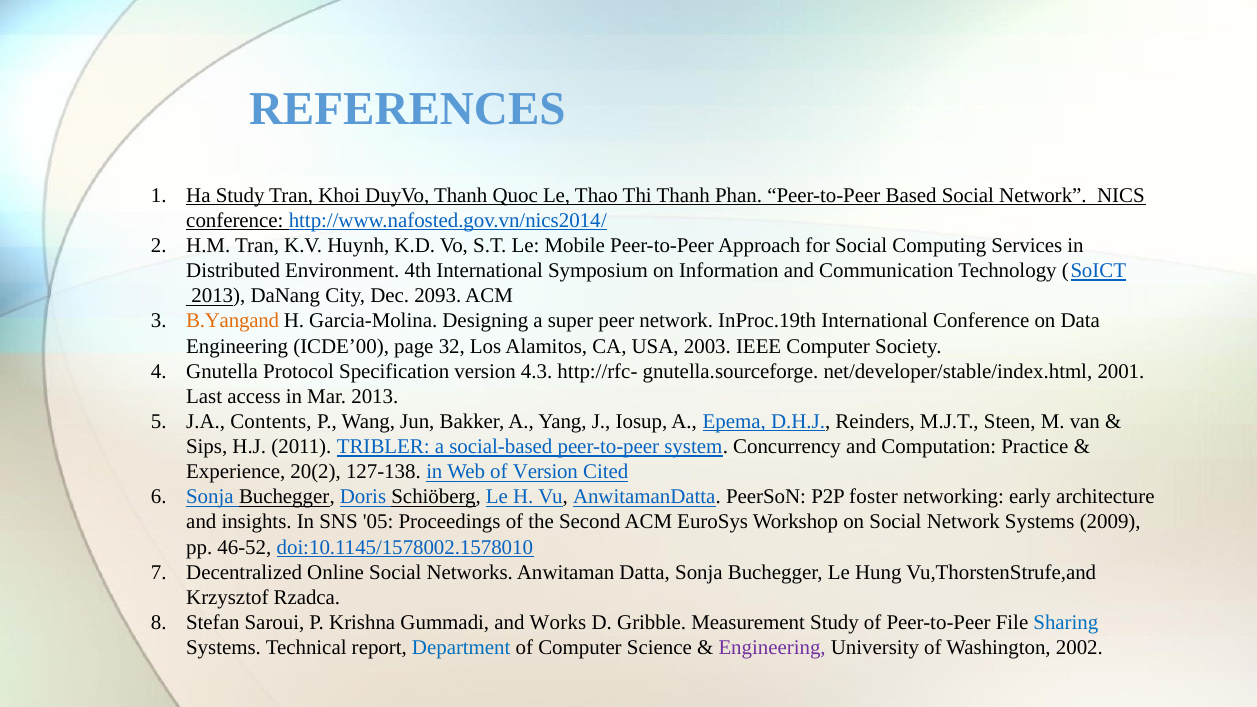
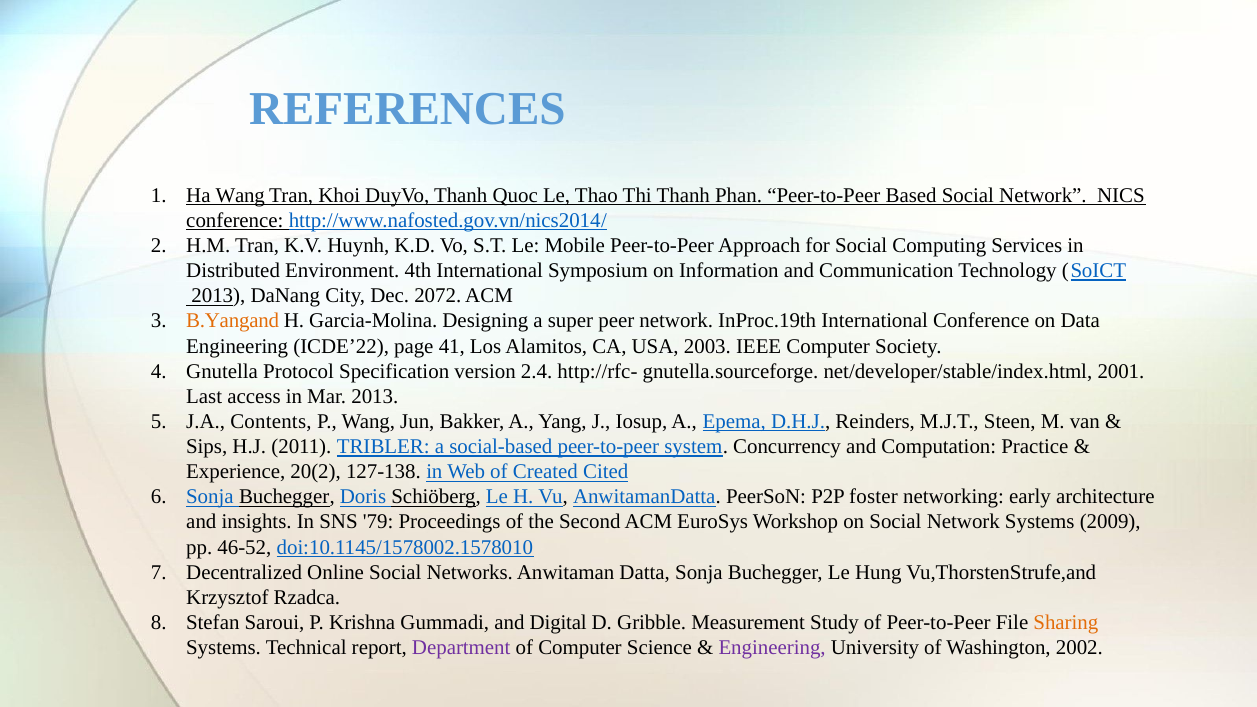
Ha Study: Study -> Wang
2093: 2093 -> 2072
ICDE’00: ICDE’00 -> ICDE’22
32: 32 -> 41
4.3: 4.3 -> 2.4
of Version: Version -> Created
05: 05 -> 79
Works: Works -> Digital
Sharing colour: blue -> orange
Department colour: blue -> purple
